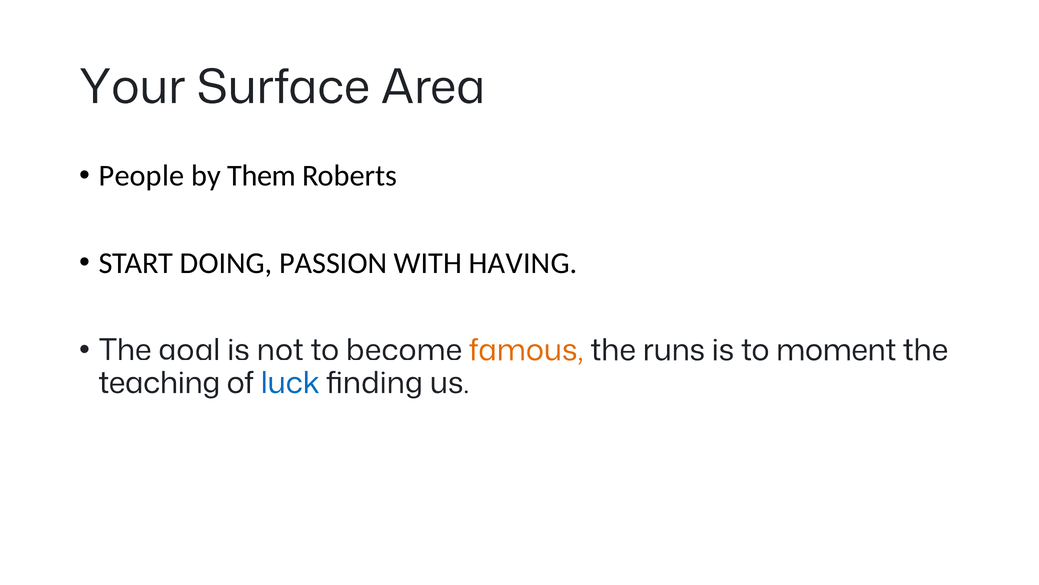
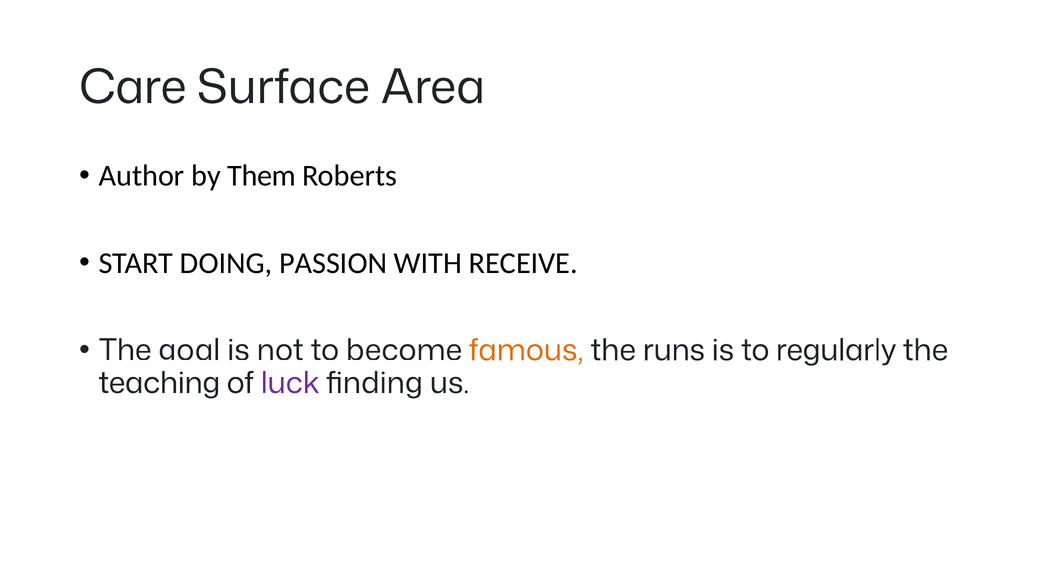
Your: Your -> Care
People: People -> Author
HAVING: HAVING -> RECEIVE
moment: moment -> regularly
luck colour: blue -> purple
